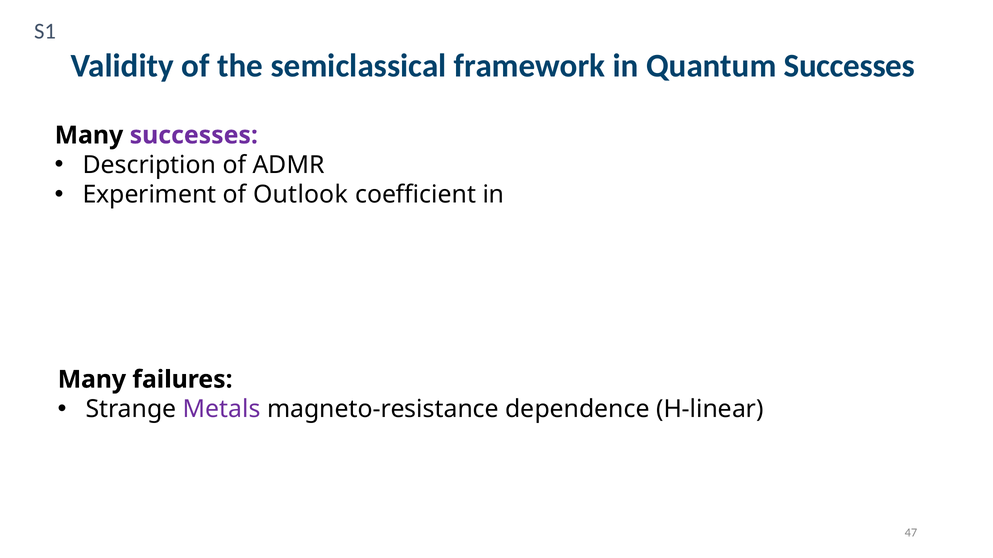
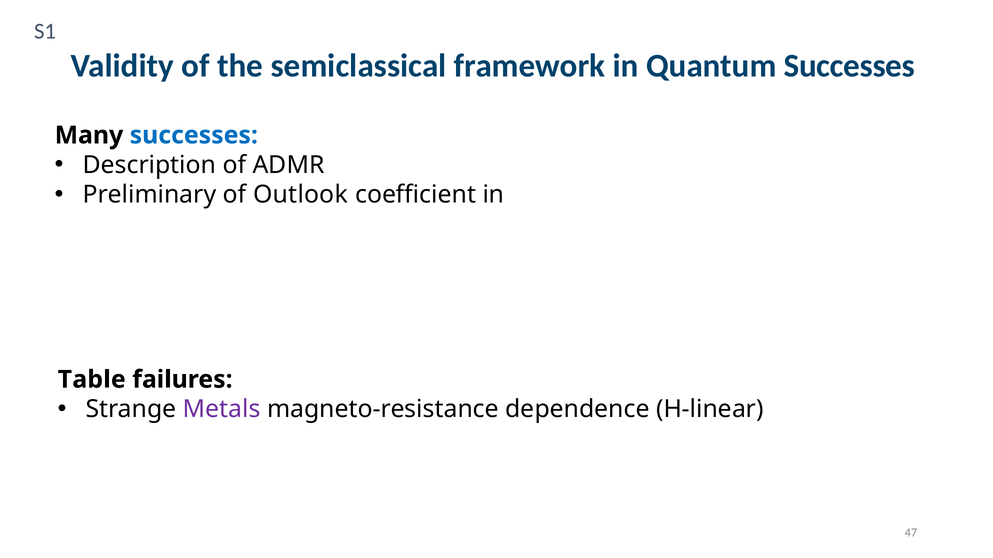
successes at (194, 135) colour: purple -> blue
Experiment: Experiment -> Preliminary
Many at (92, 380): Many -> Table
